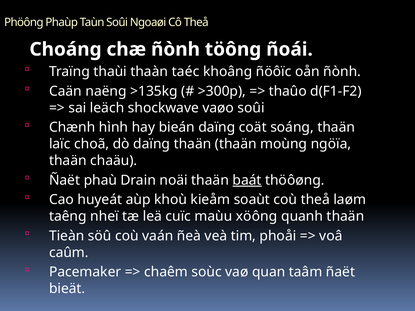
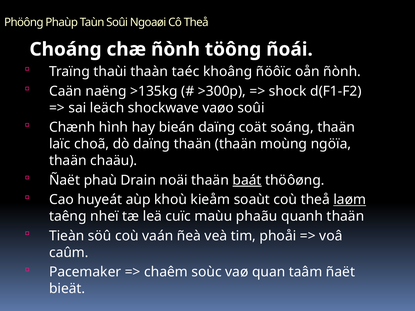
thaûo: thaûo -> shock
laøm underline: none -> present
xöông: xöông -> phaãu
